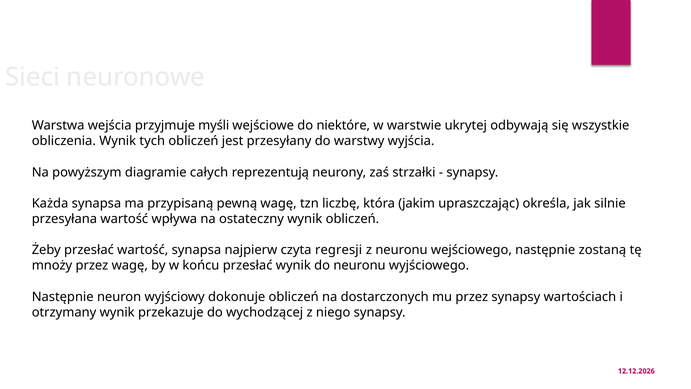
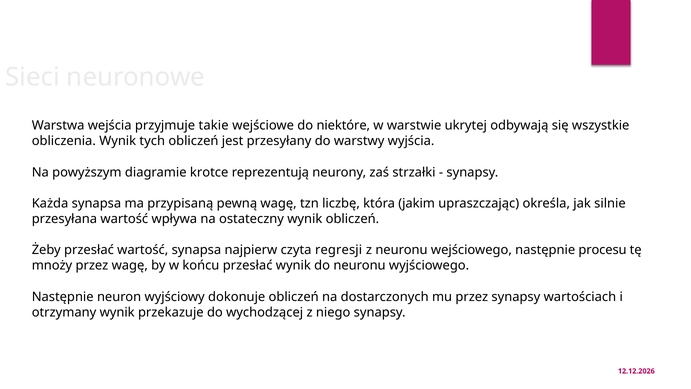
myśli: myśli -> takie
całych: całych -> krotce
zostaną: zostaną -> procesu
